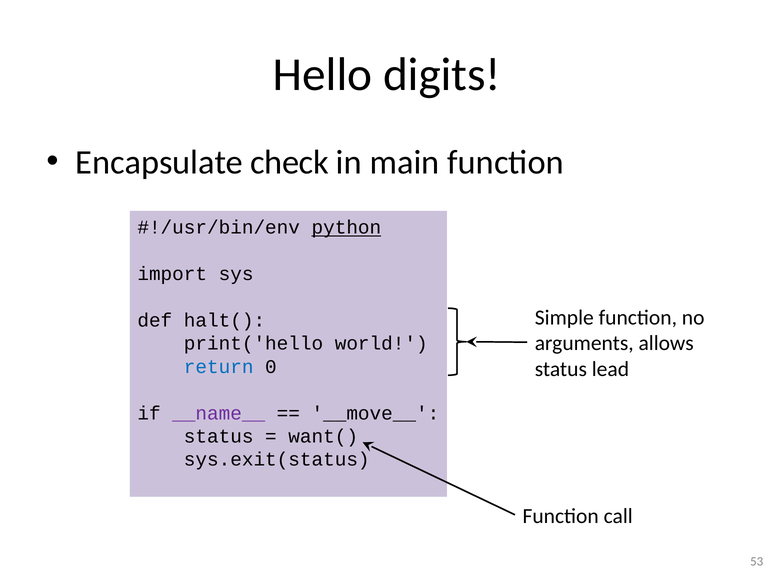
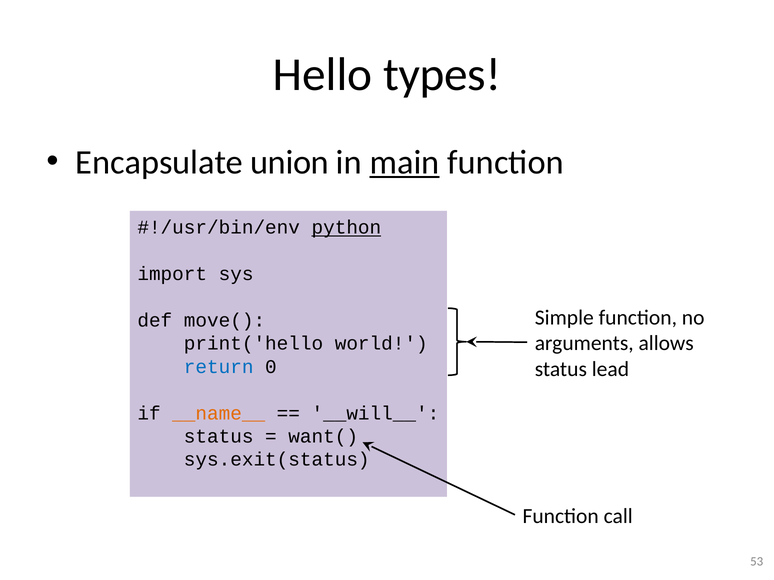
digits: digits -> types
check: check -> union
main underline: none -> present
halt(: halt( -> move(
__name__ colour: purple -> orange
__move__: __move__ -> __will__
